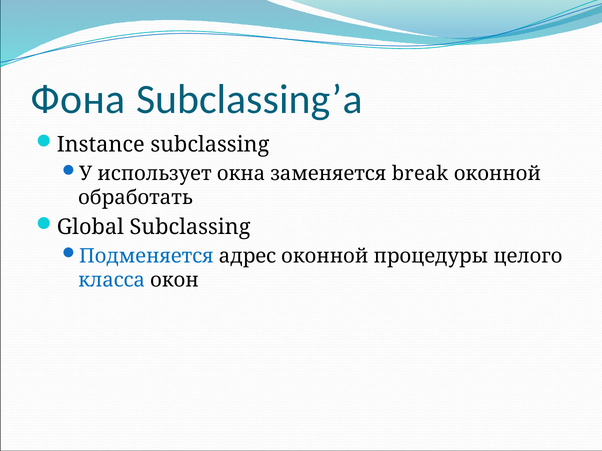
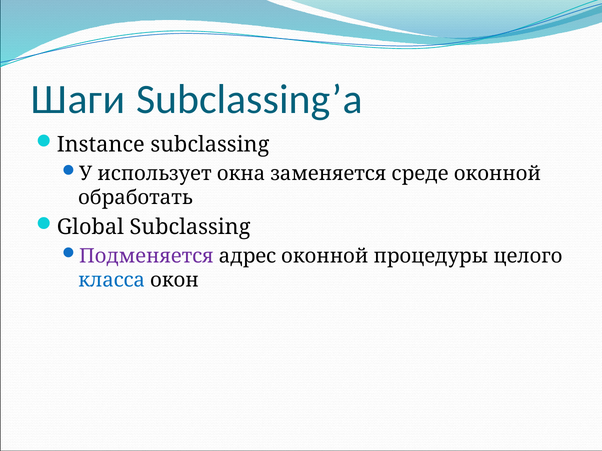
Фона: Фона -> Шаги
break: break -> среде
Подменяется colour: blue -> purple
